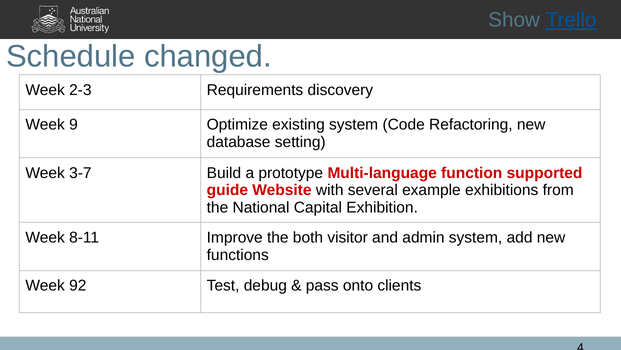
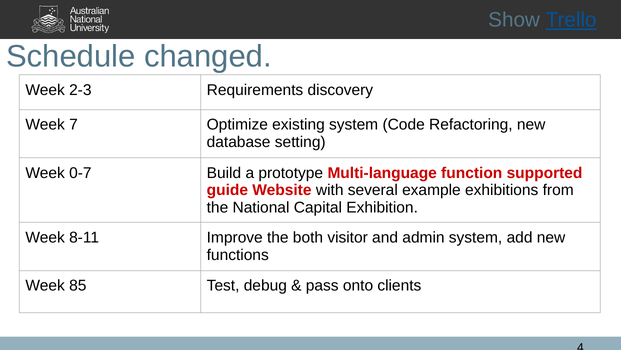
9: 9 -> 7
3-7: 3-7 -> 0-7
92: 92 -> 85
